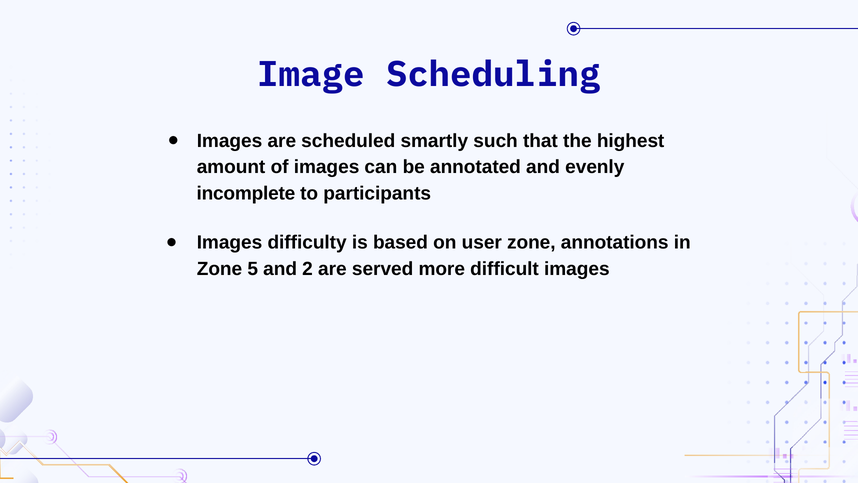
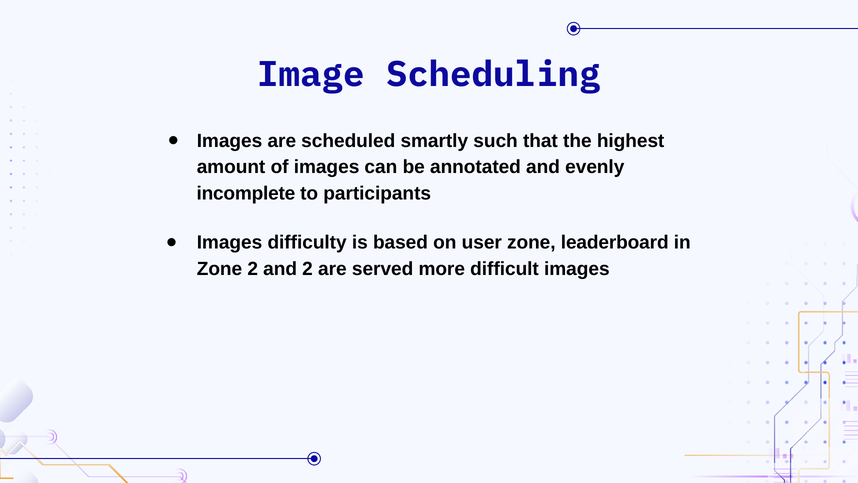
annotations: annotations -> leaderboard
Zone 5: 5 -> 2
